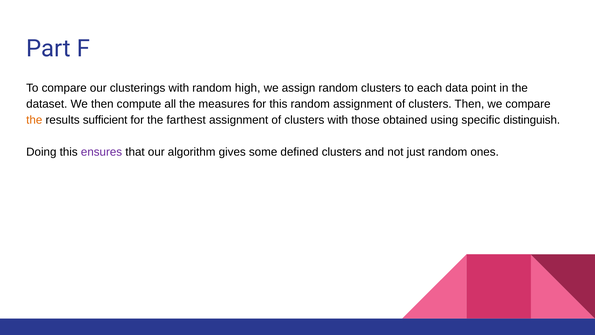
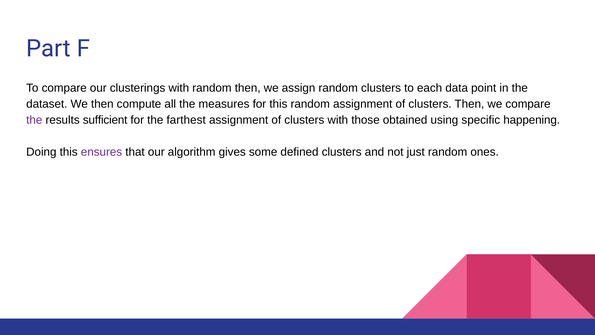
random high: high -> then
the at (34, 120) colour: orange -> purple
distinguish: distinguish -> happening
